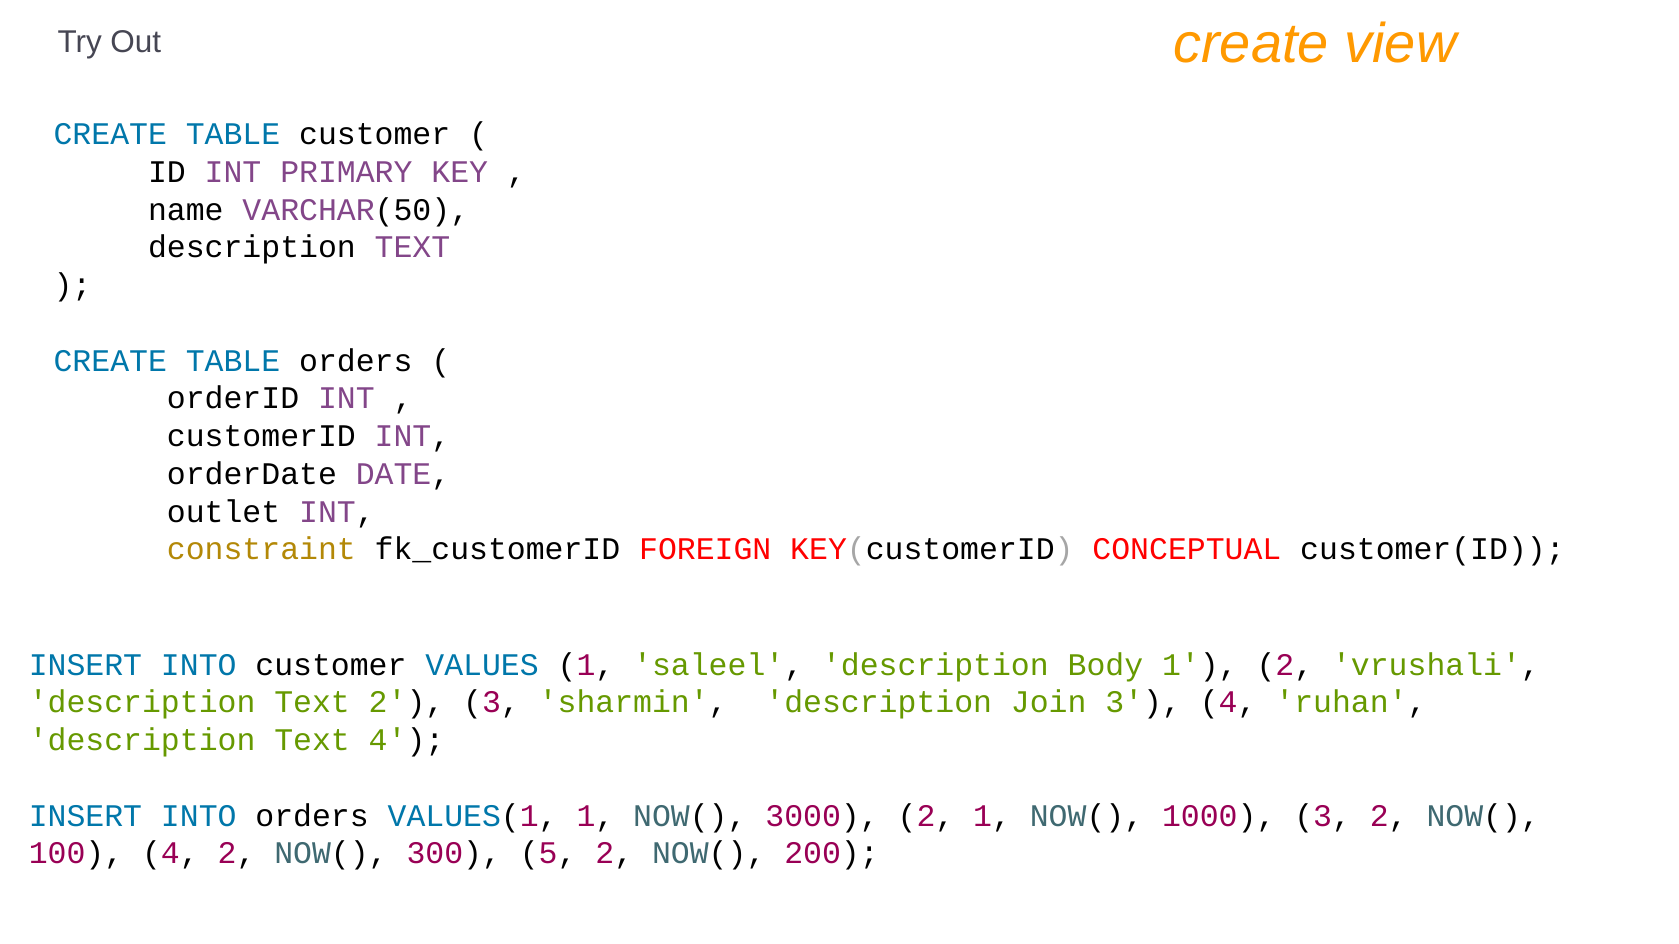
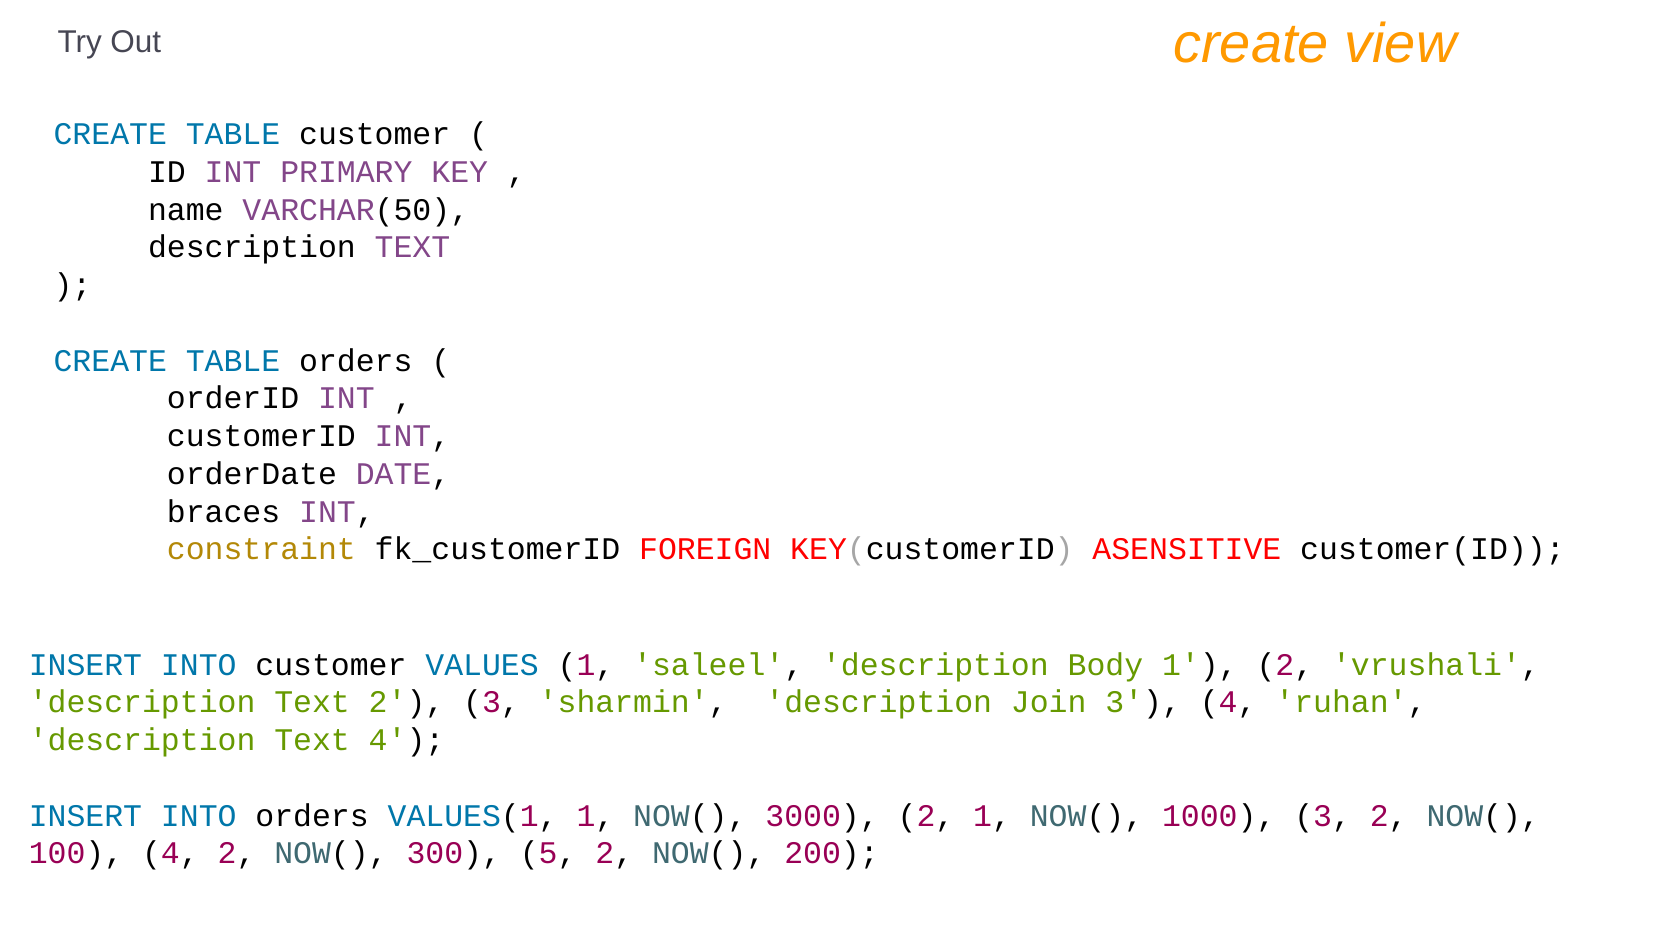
outlet: outlet -> braces
CONCEPTUAL: CONCEPTUAL -> ASENSITIVE
